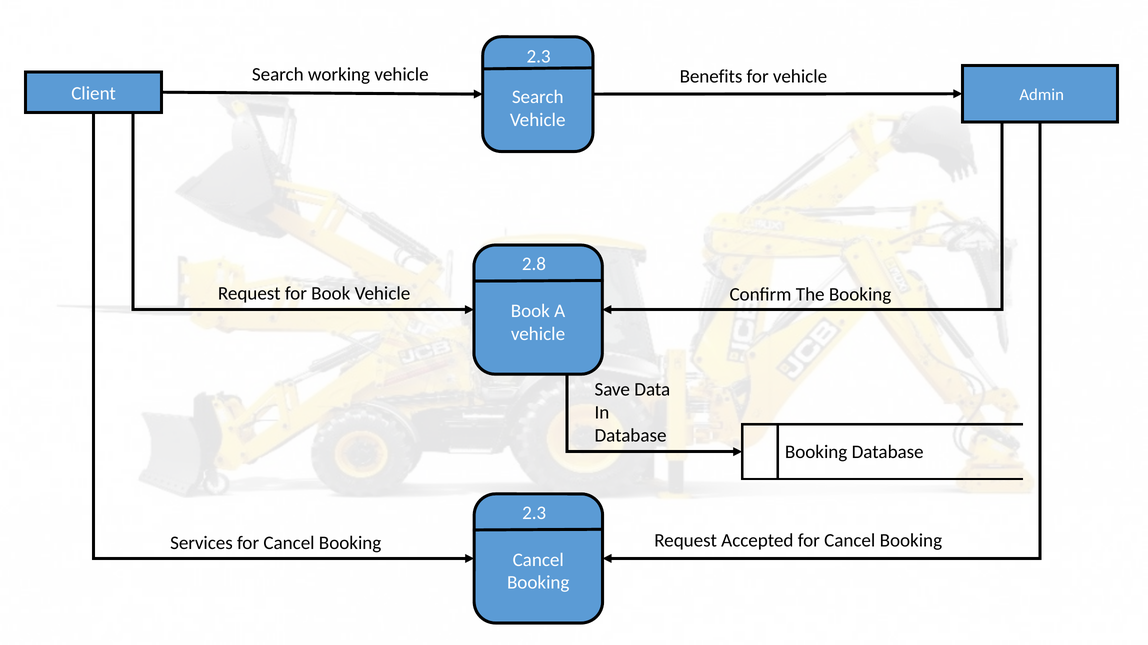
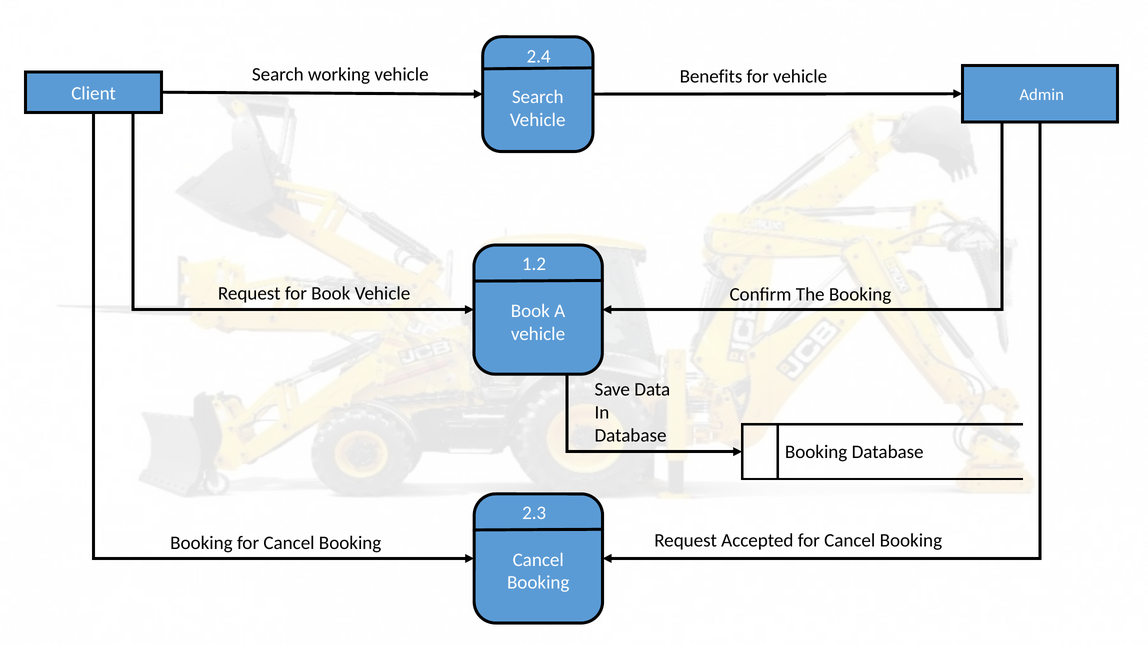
2.3 at (539, 56): 2.3 -> 2.4
2.8: 2.8 -> 1.2
Services at (201, 544): Services -> Booking
